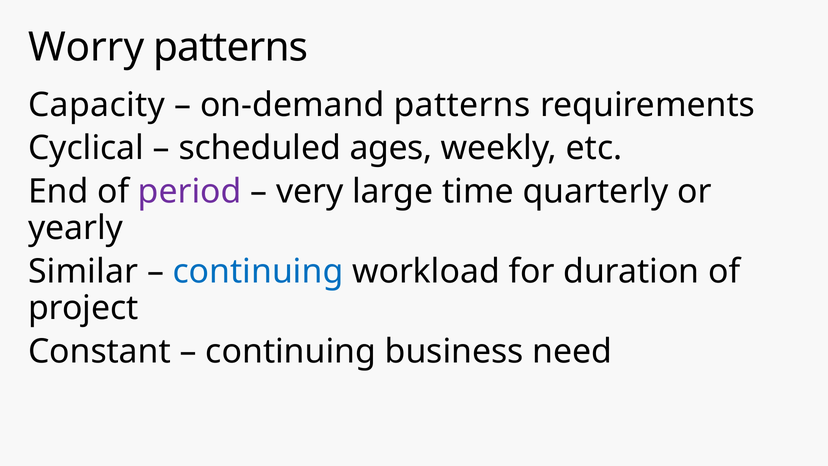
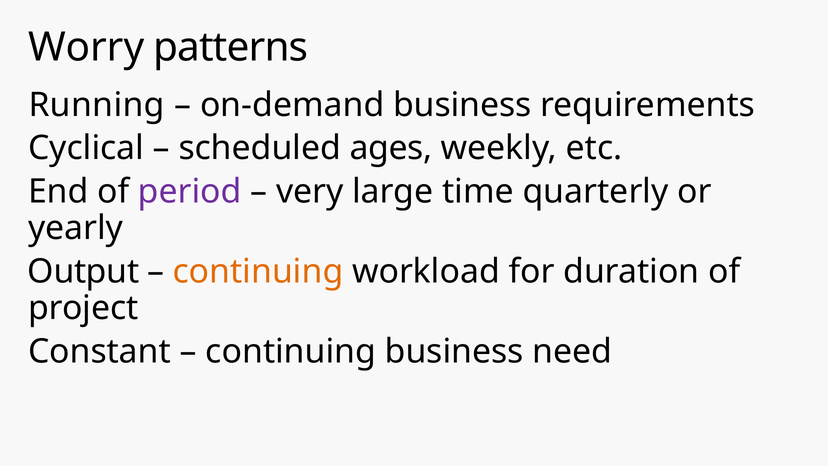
Capacity: Capacity -> Running
on-demand patterns: patterns -> business
Similar: Similar -> Output
continuing at (258, 271) colour: blue -> orange
